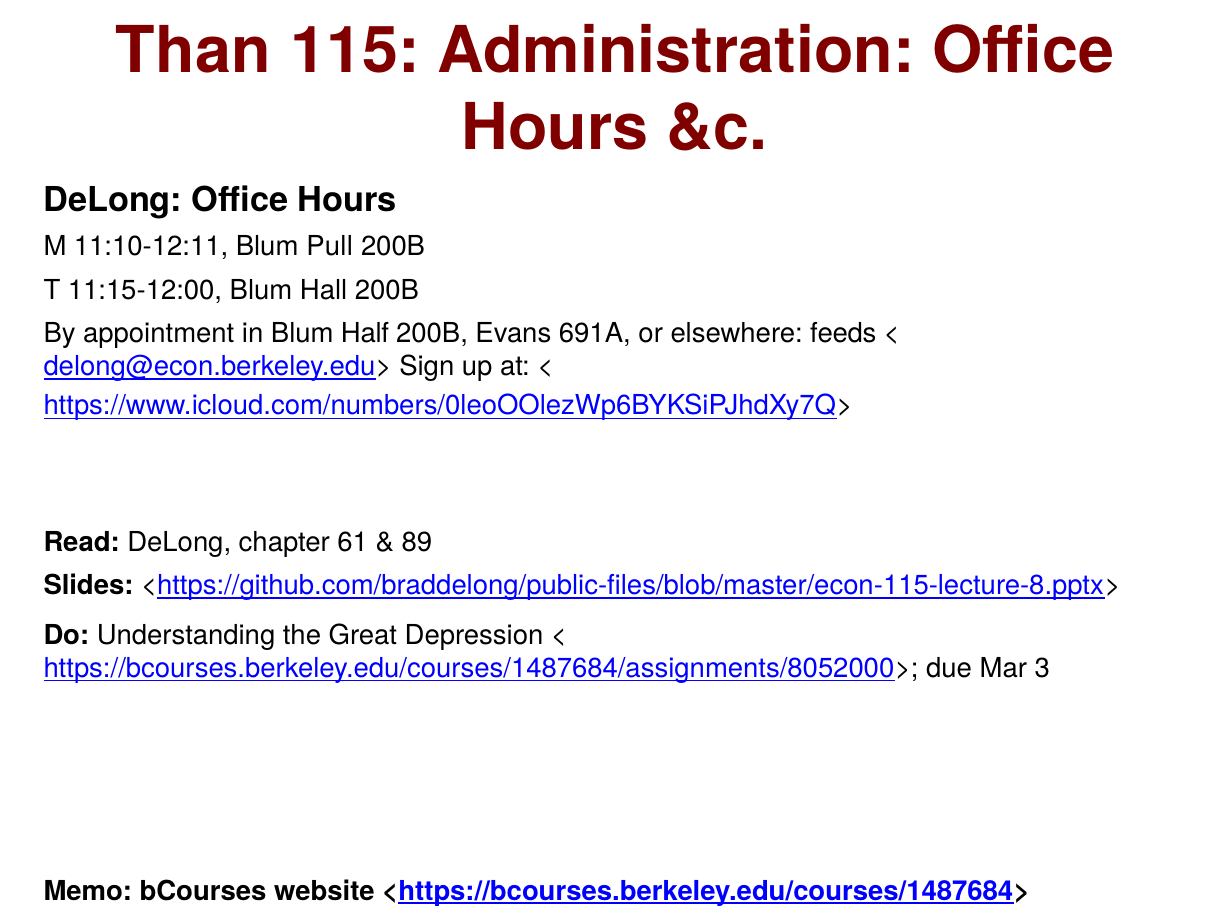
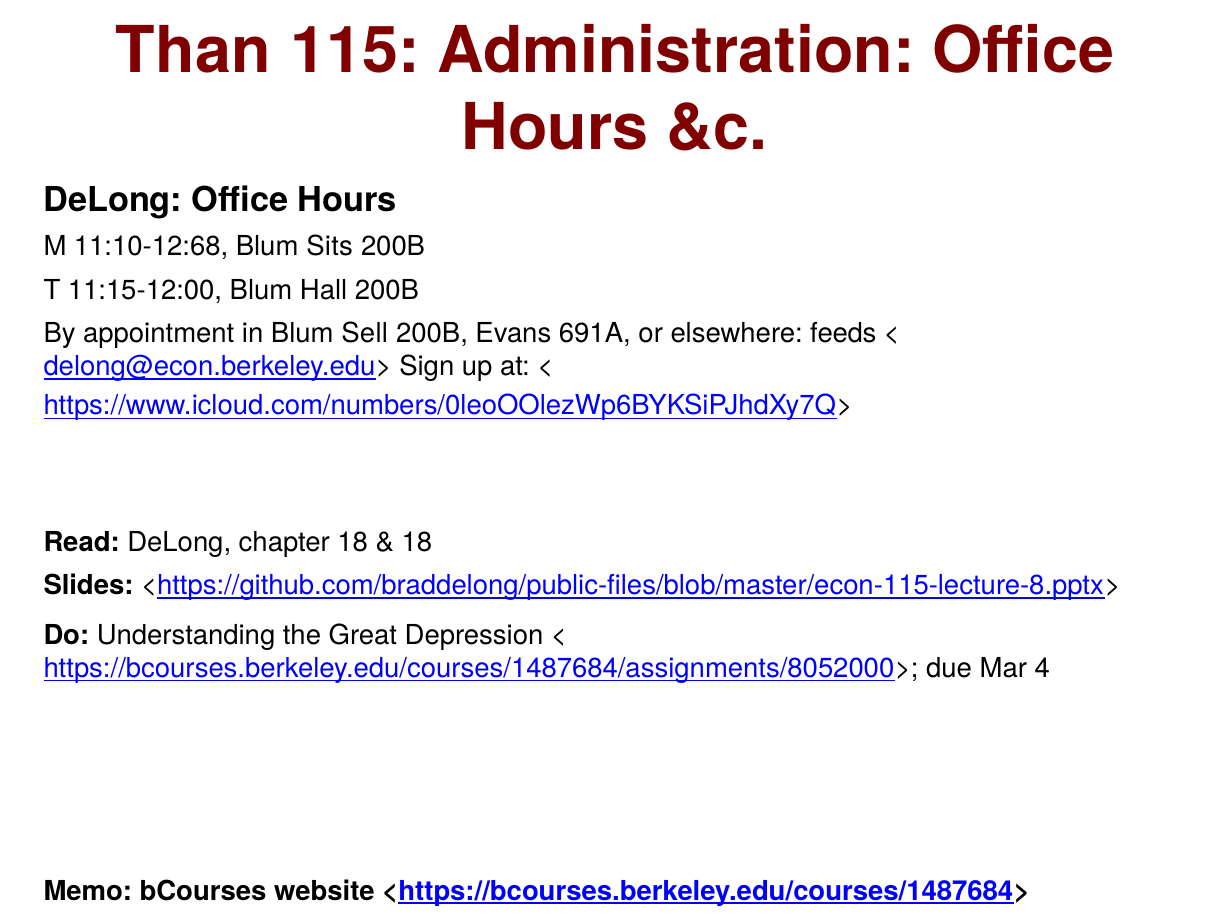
11:10-12:11: 11:10-12:11 -> 11:10-12:68
Pull: Pull -> Sits
Half: Half -> Sell
chapter 61: 61 -> 18
89 at (417, 542): 89 -> 18
3: 3 -> 4
